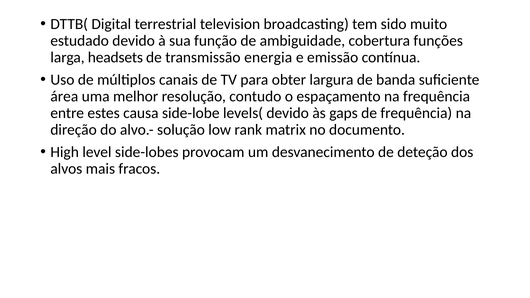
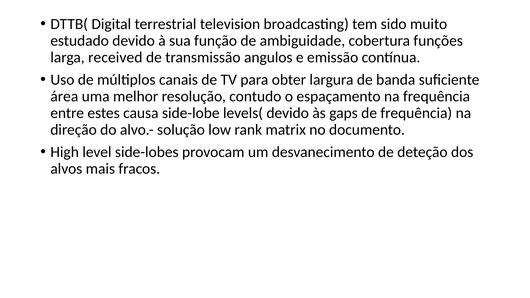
headsets: headsets -> received
energia: energia -> angulos
